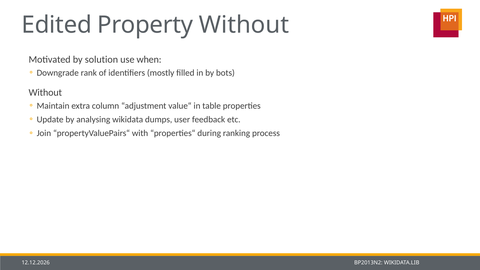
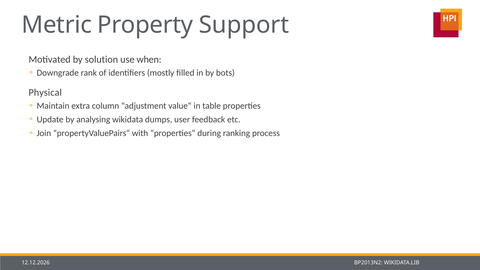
Edited: Edited -> Metric
Property Without: Without -> Support
Without at (45, 92): Without -> Physical
